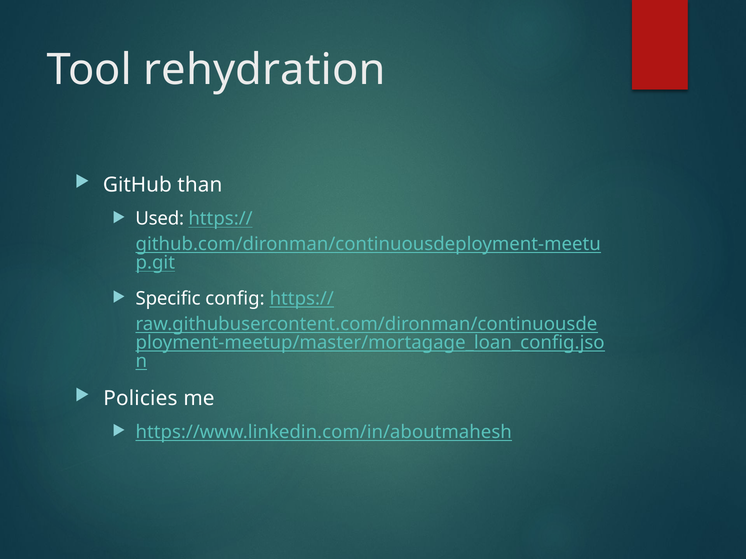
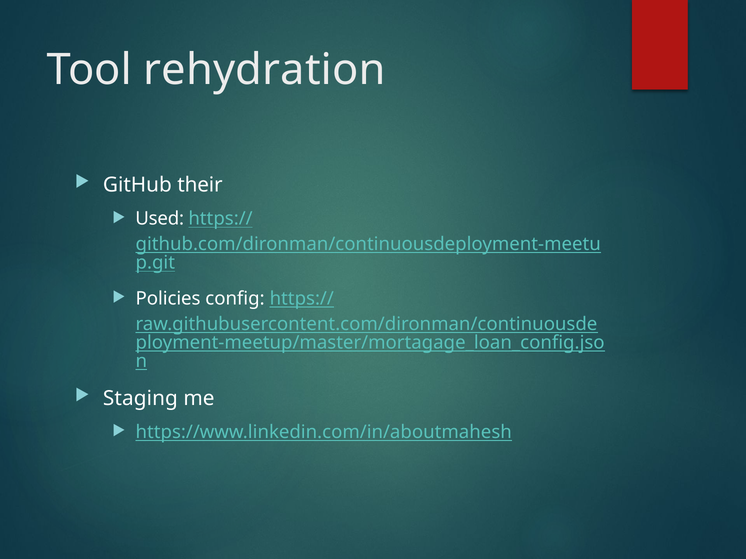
than: than -> their
Specific: Specific -> Policies
Policies: Policies -> Staging
